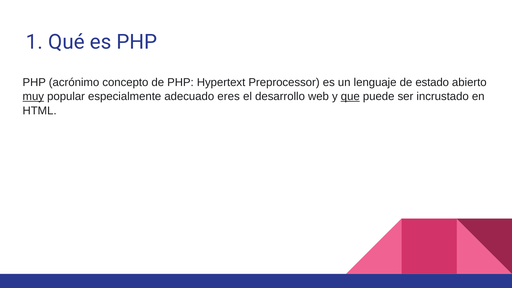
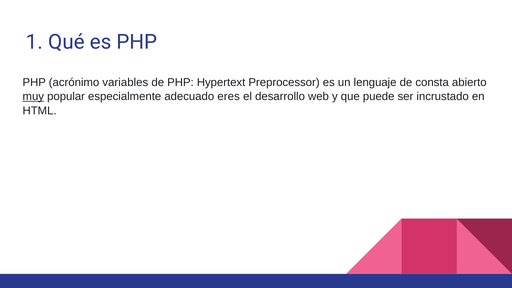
concepto: concepto -> variables
estado: estado -> consta
que underline: present -> none
